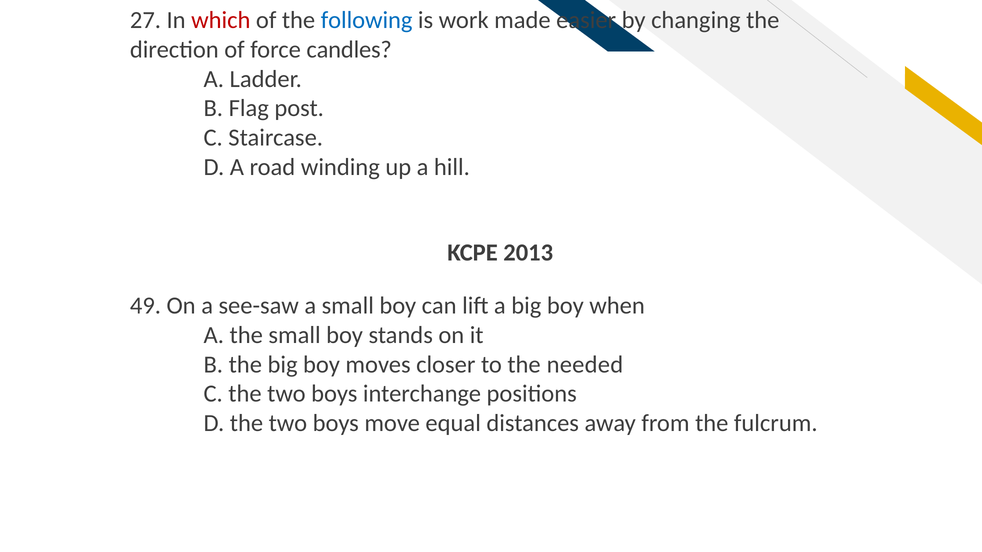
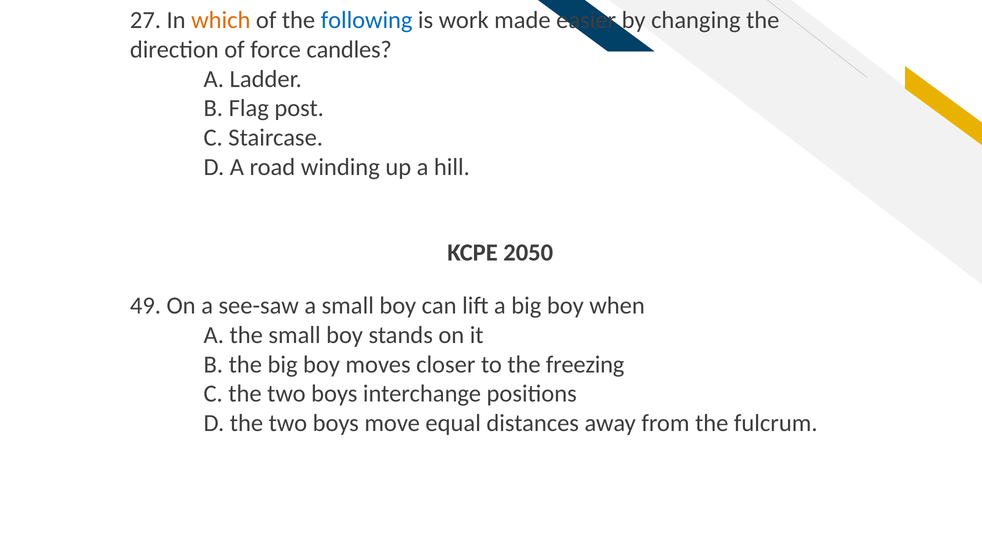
which colour: red -> orange
2013: 2013 -> 2050
needed: needed -> freezing
